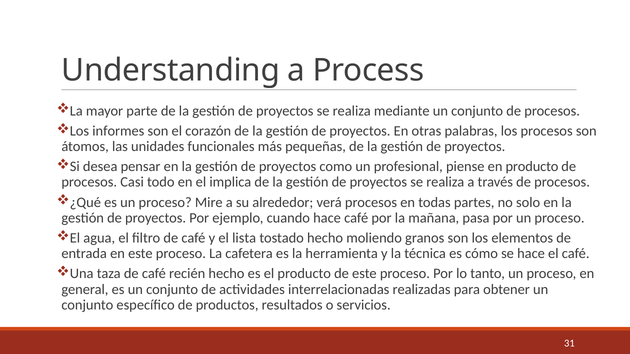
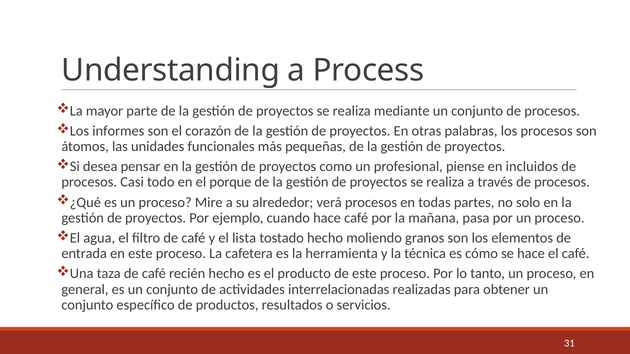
en producto: producto -> incluidos
implica: implica -> porque
